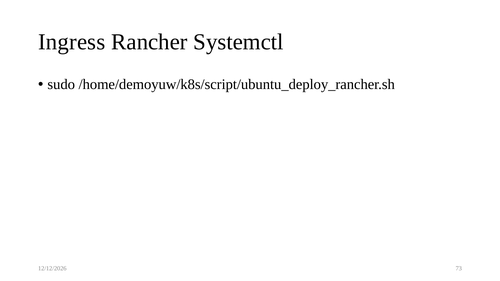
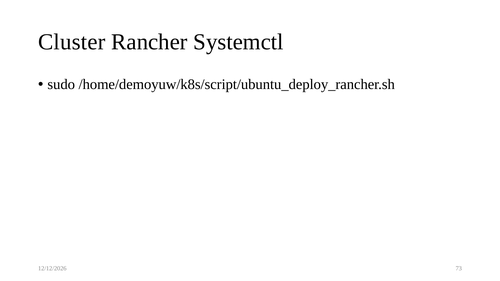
Ingress: Ingress -> Cluster
